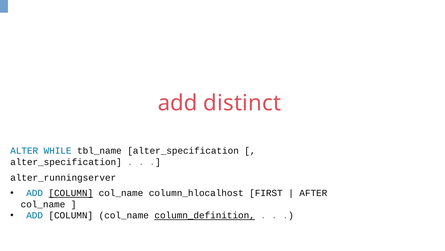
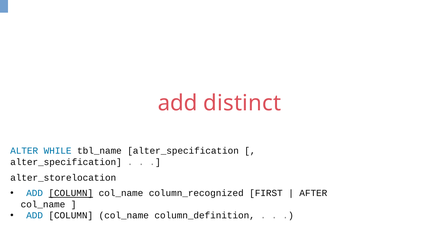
alter_runningserver: alter_runningserver -> alter_storelocation
column_hlocalhost: column_hlocalhost -> column_recognized
column_definition underline: present -> none
